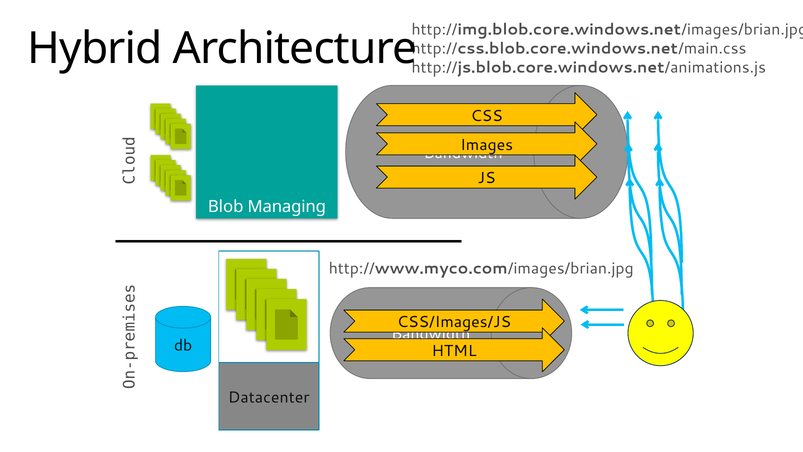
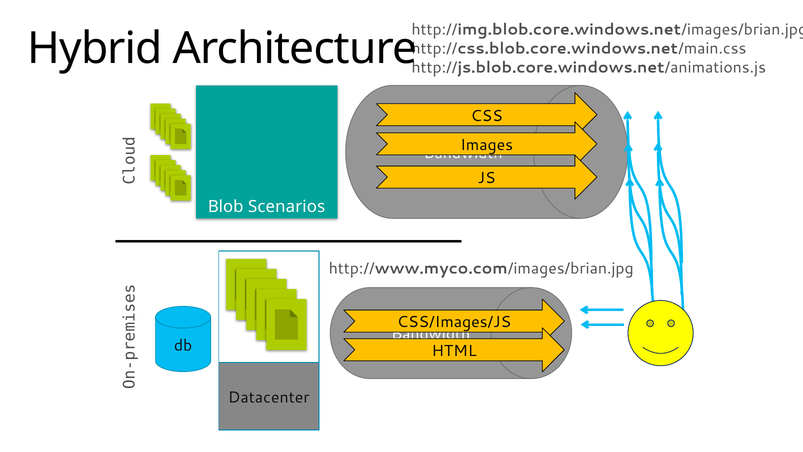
Managing: Managing -> Scenarios
